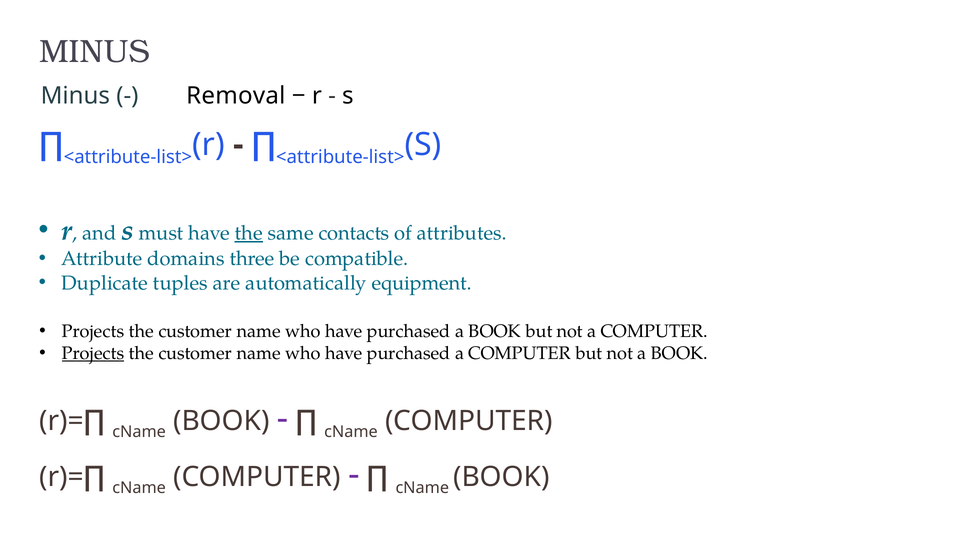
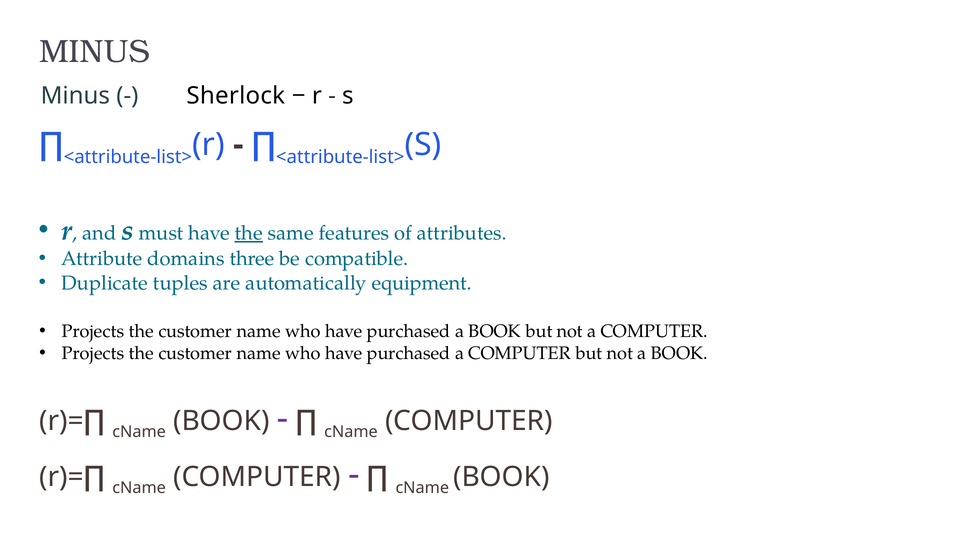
Removal: Removal -> Sherlock
contacts: contacts -> features
Projects at (93, 353) underline: present -> none
